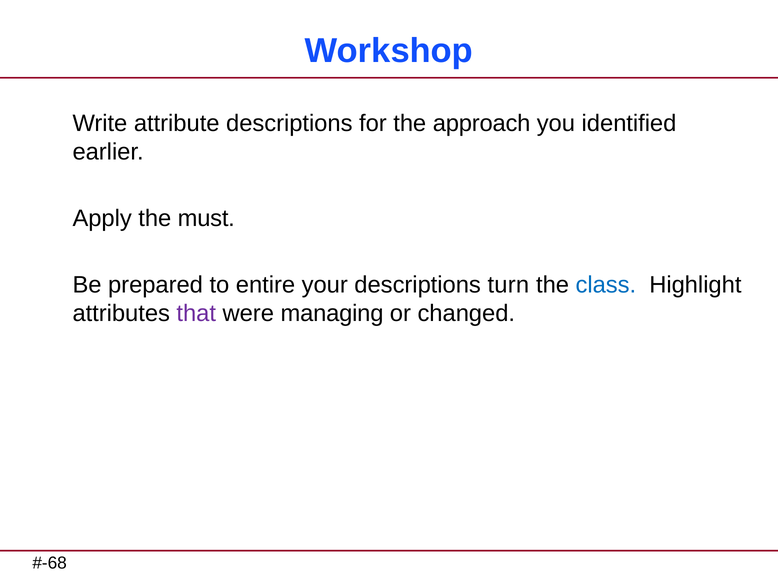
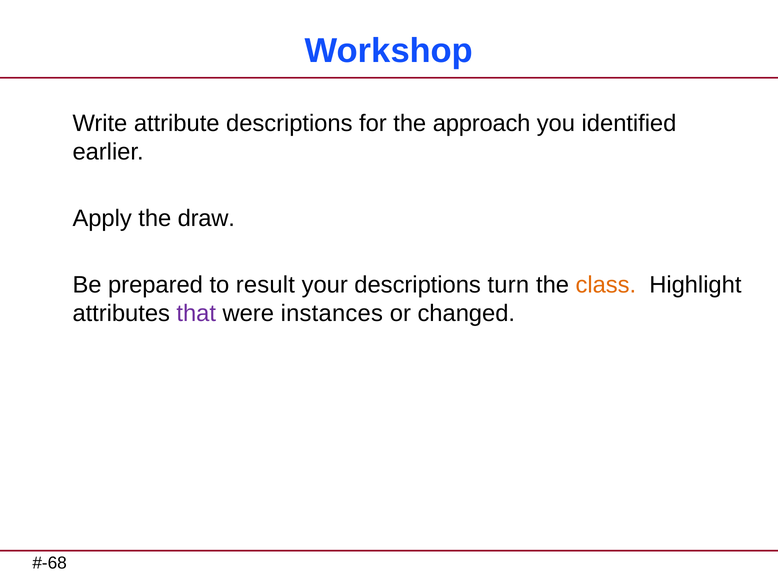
must: must -> draw
entire: entire -> result
class colour: blue -> orange
managing: managing -> instances
